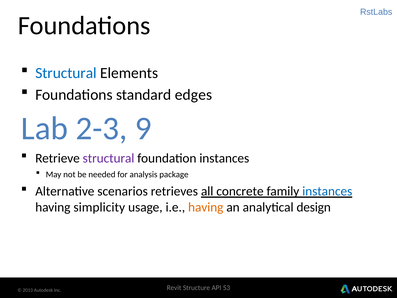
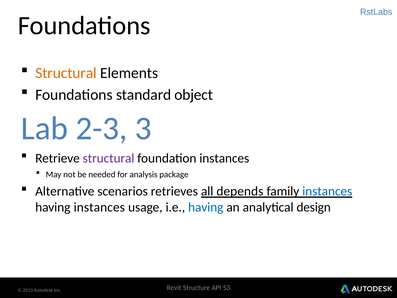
Structural at (66, 73) colour: blue -> orange
edges: edges -> object
9: 9 -> 3
concrete: concrete -> depends
having simplicity: simplicity -> instances
having at (206, 207) colour: orange -> blue
